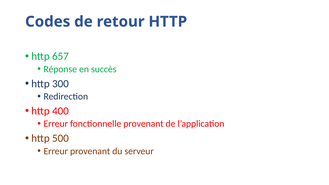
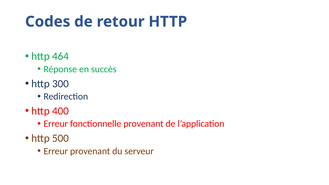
657: 657 -> 464
